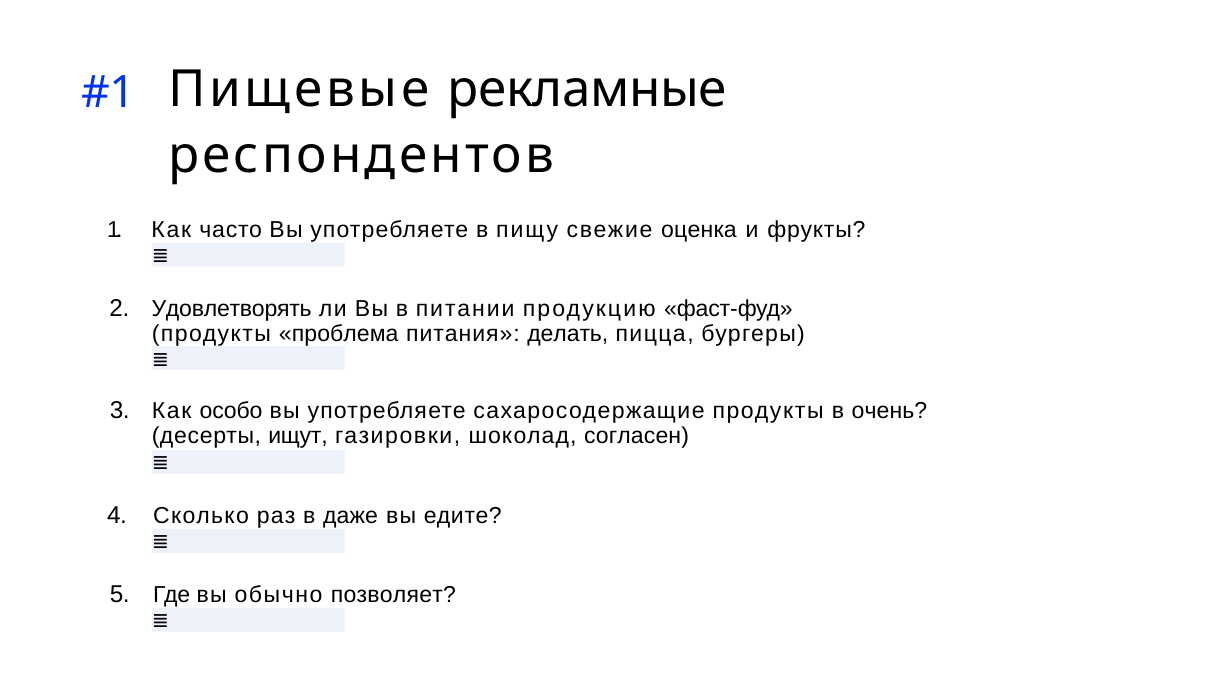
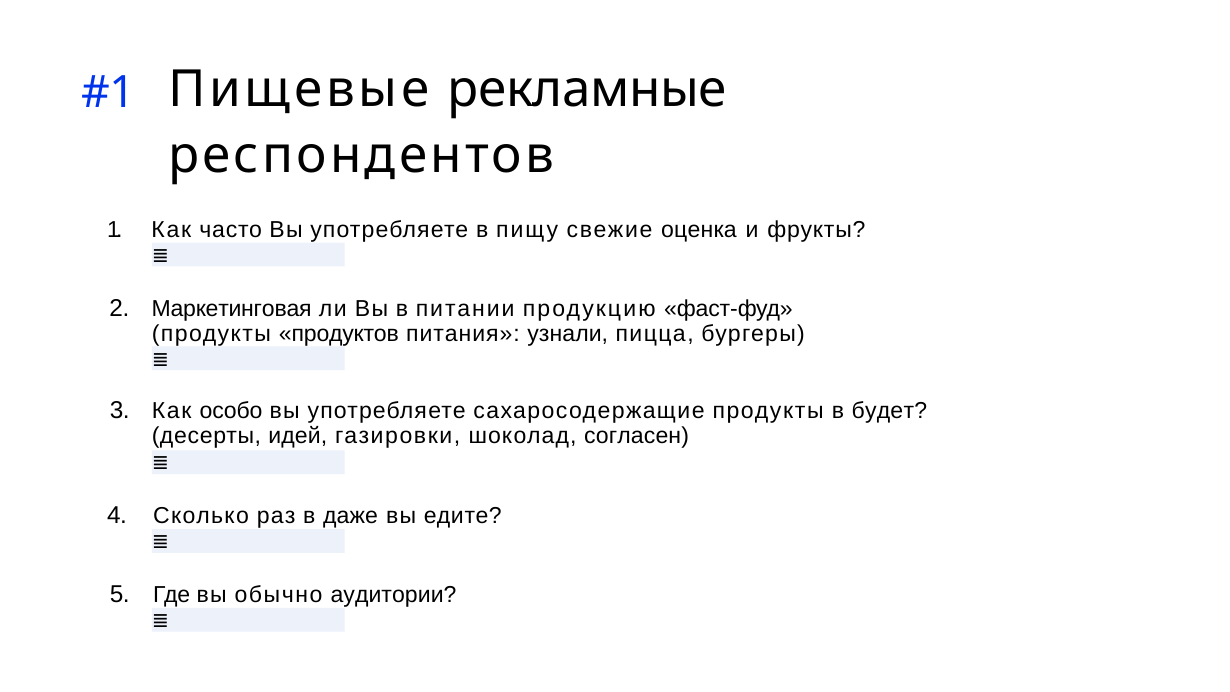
Удовлетворять: Удовлетворять -> Маркетинговая
проблема: проблема -> продуктов
делать: делать -> узнали
очень: очень -> будет
ищут: ищут -> идей
позволяет: позволяет -> аудитории
